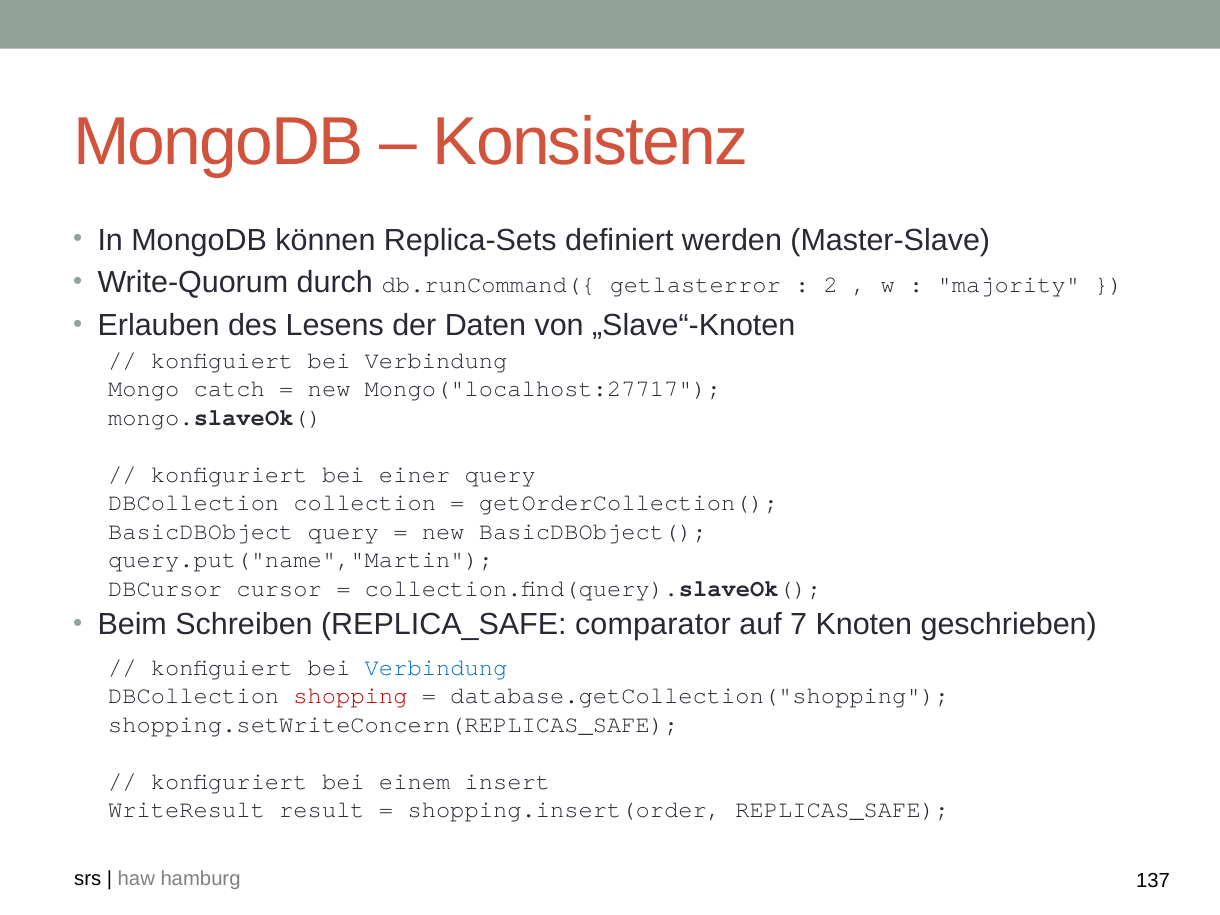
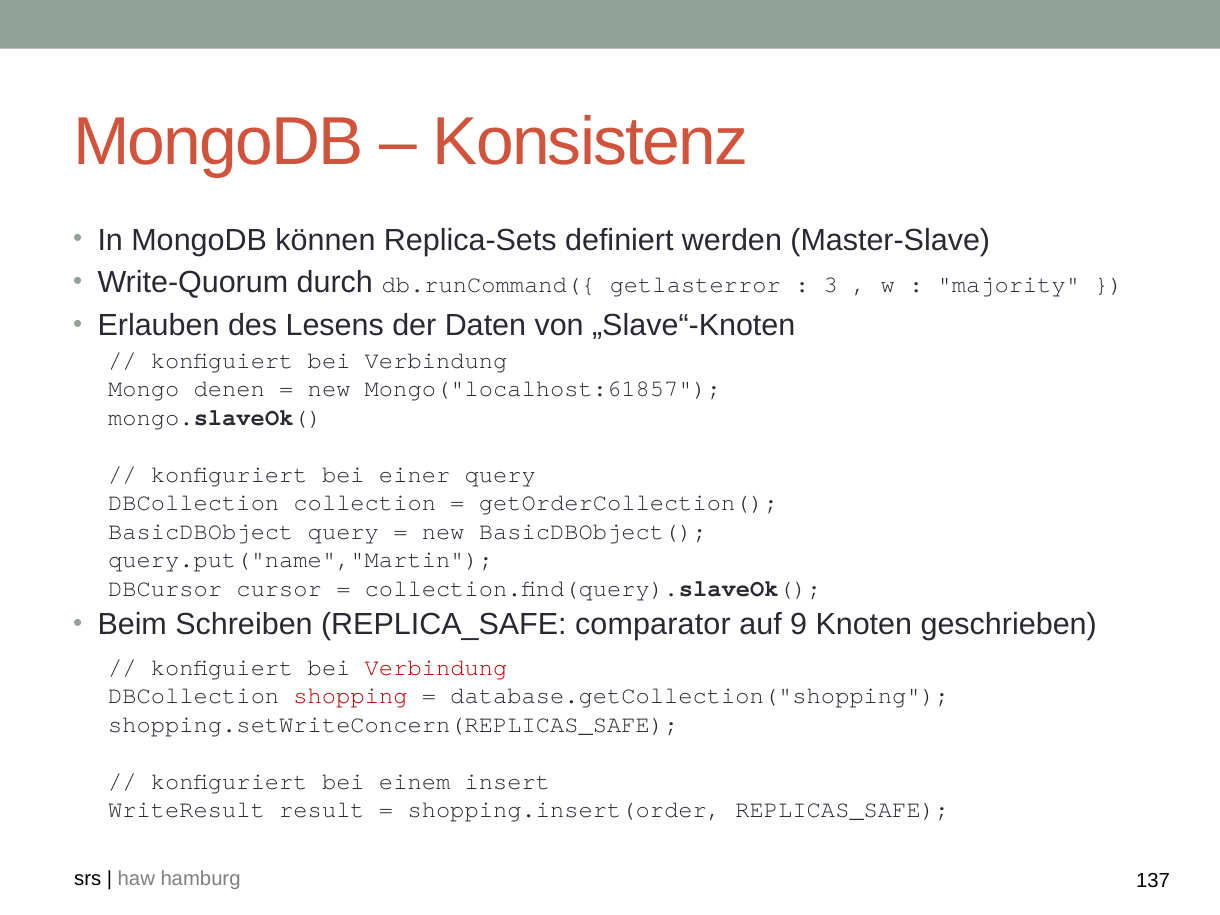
2: 2 -> 3
catch: catch -> denen
Mongo("localhost:27717: Mongo("localhost:27717 -> Mongo("localhost:61857
7: 7 -> 9
Verbindung at (436, 667) colour: blue -> red
